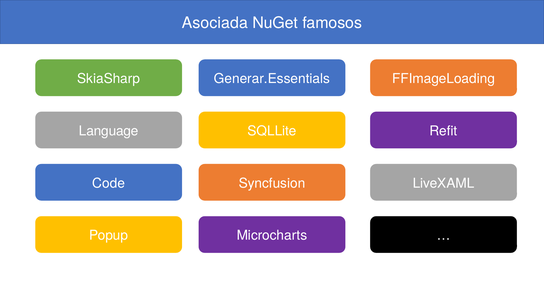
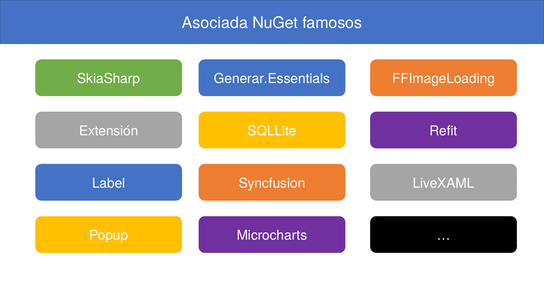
Language: Language -> Extensión
Code: Code -> Label
